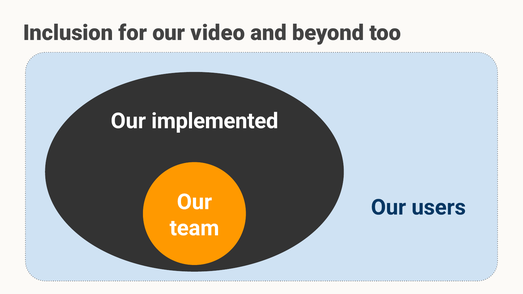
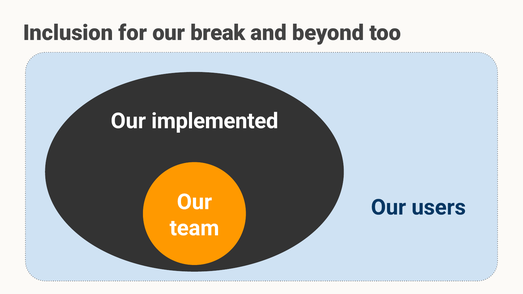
video: video -> break
